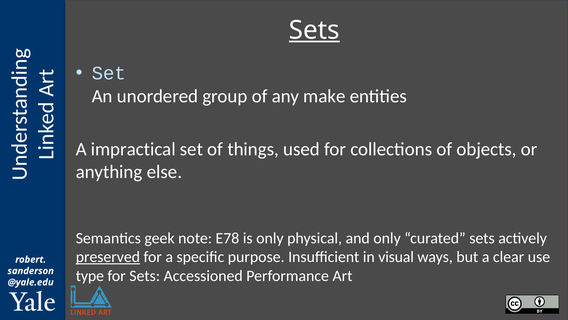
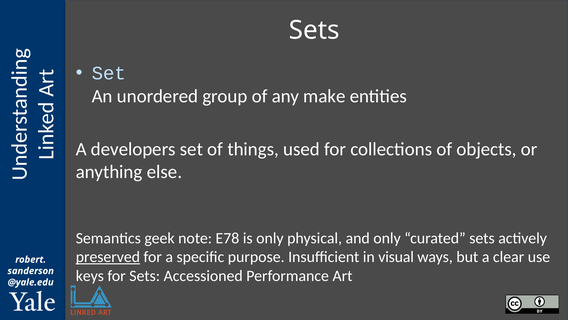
Sets at (314, 30) underline: present -> none
impractical: impractical -> developers
type: type -> keys
